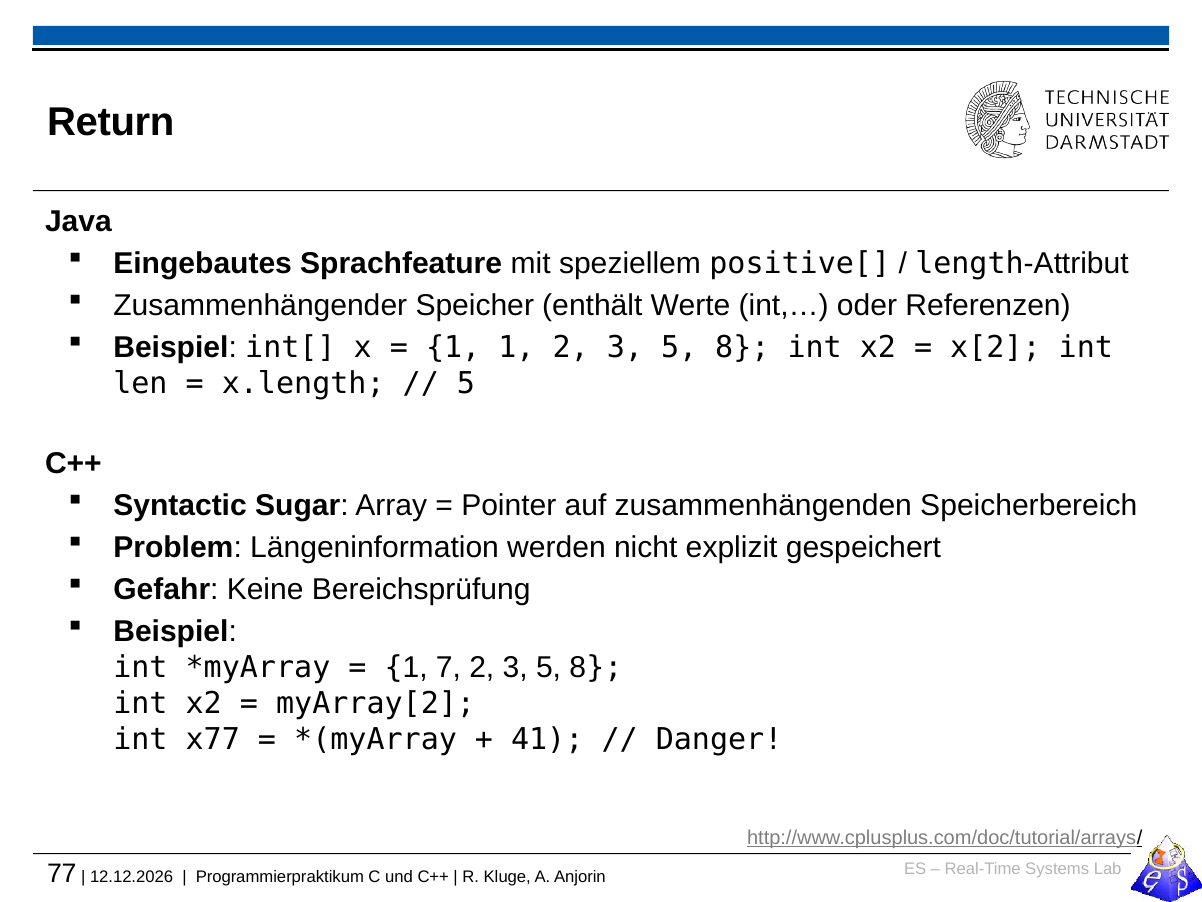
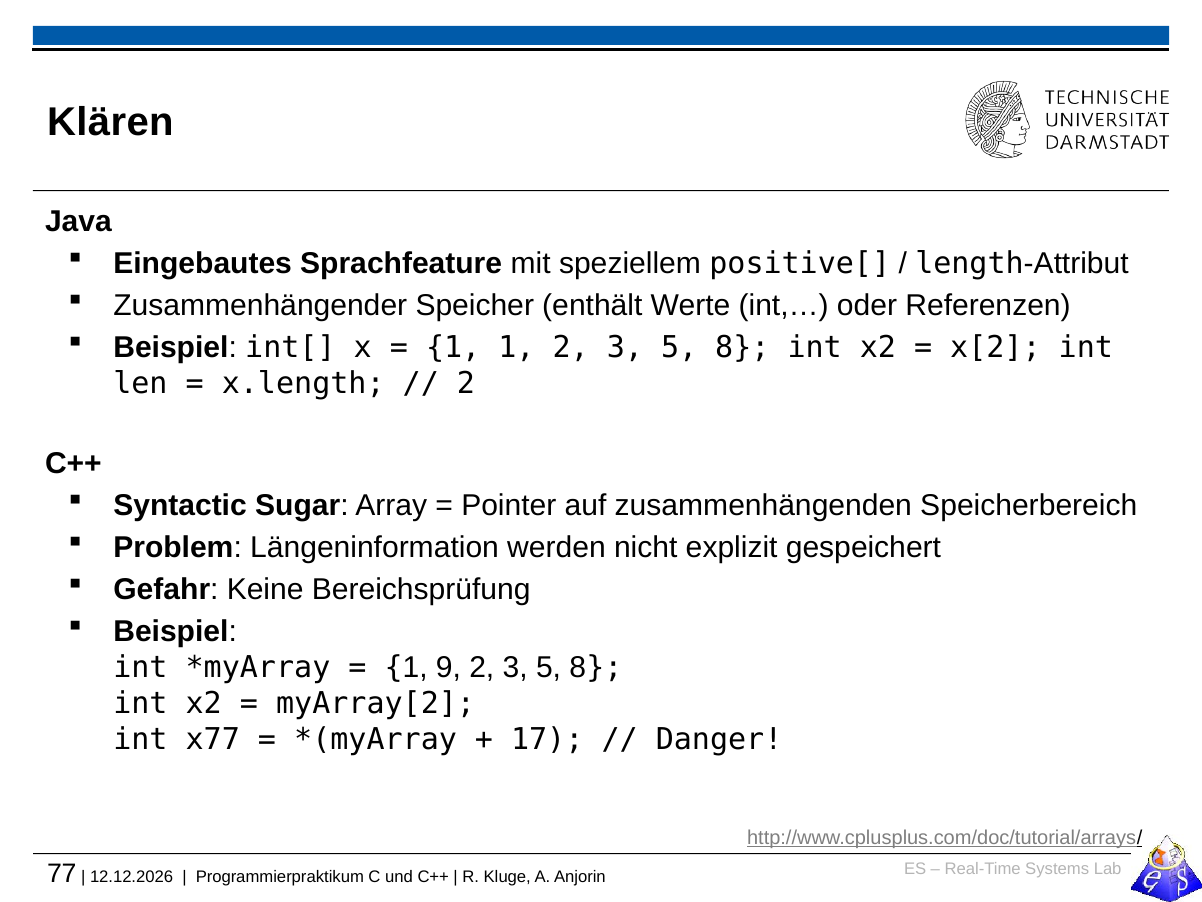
Return: Return -> Klären
5 at (466, 384): 5 -> 2
7: 7 -> 9
41: 41 -> 17
